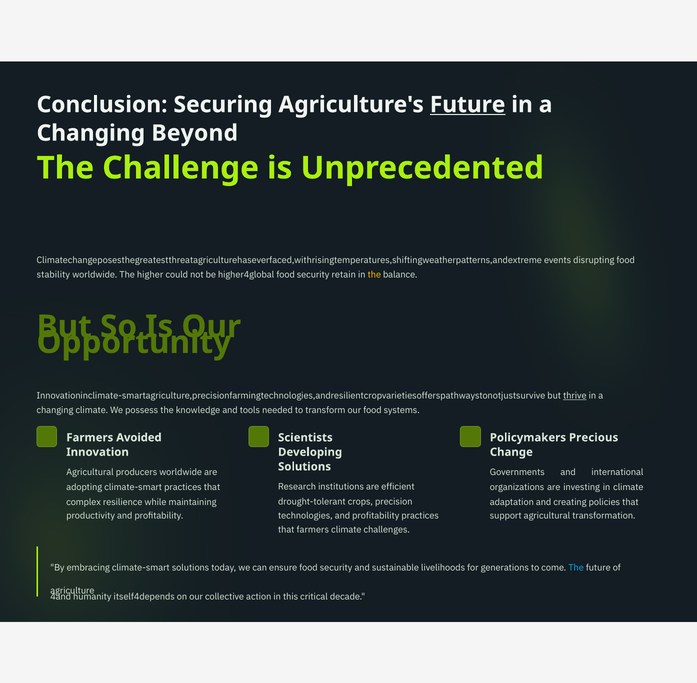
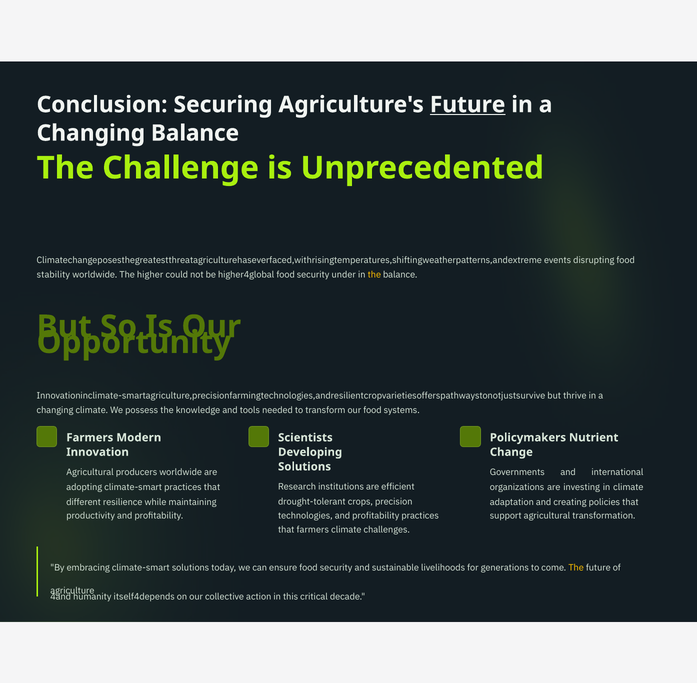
Changing Beyond: Beyond -> Balance
retain: retain -> under
thrive underline: present -> none
Avoided: Avoided -> Modern
Precious: Precious -> Nutrient
complex: complex -> different
The at (576, 568) colour: light blue -> yellow
